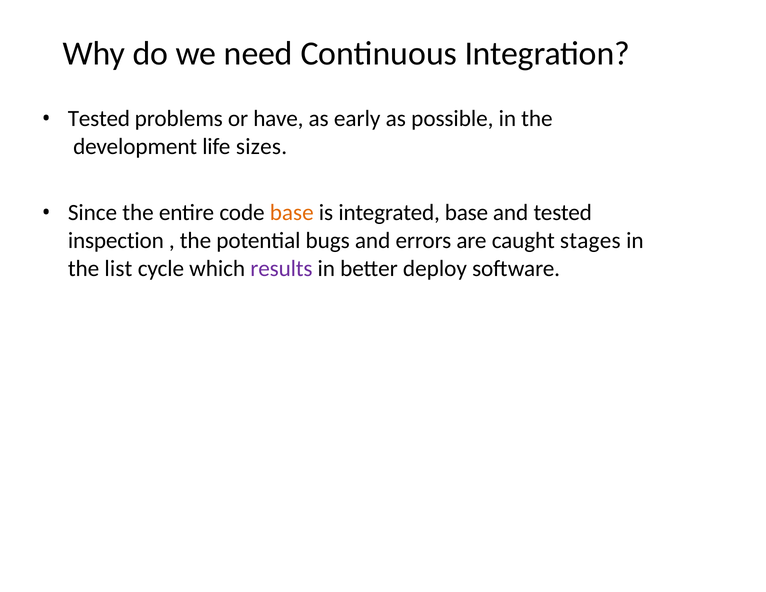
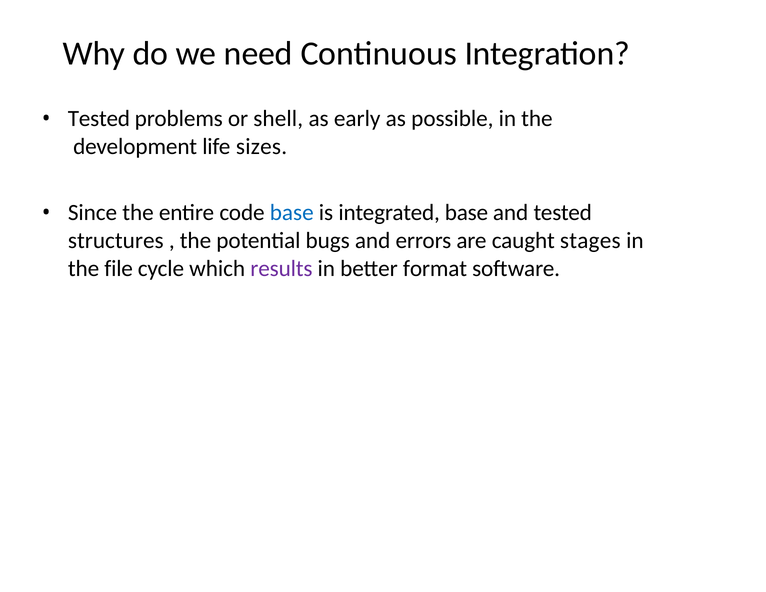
have: have -> shell
base at (292, 213) colour: orange -> blue
inspection: inspection -> structures
list: list -> file
deploy: deploy -> format
